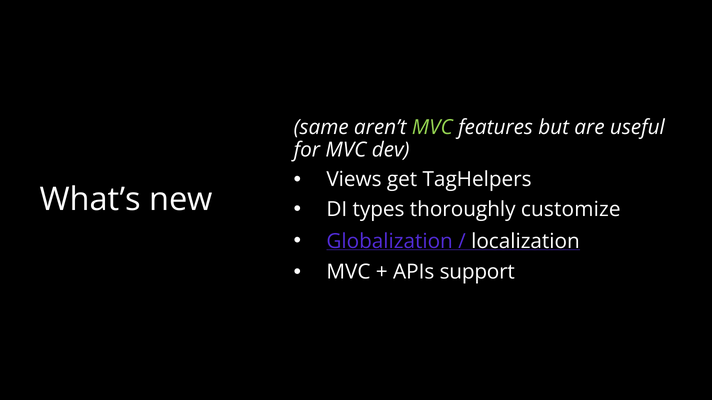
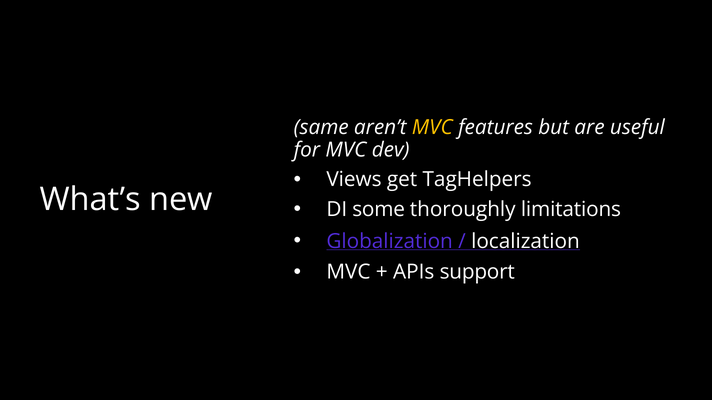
MVC at (432, 128) colour: light green -> yellow
types: types -> some
customize: customize -> limitations
